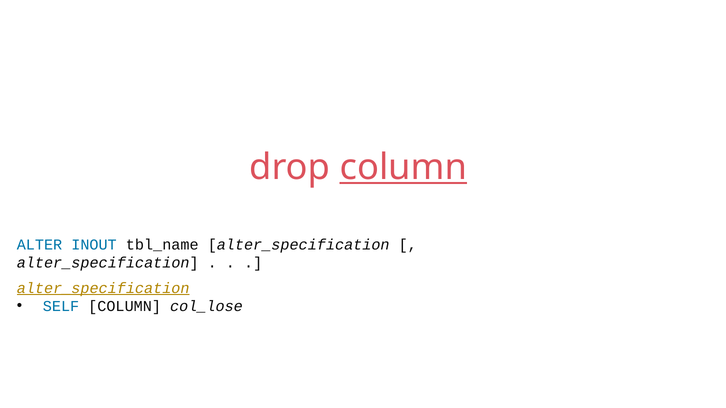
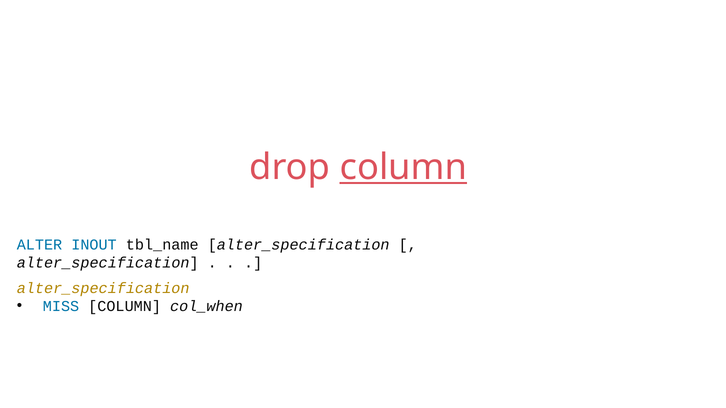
alter_specification at (103, 288) underline: present -> none
SELF: SELF -> MISS
col_lose: col_lose -> col_when
